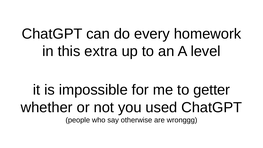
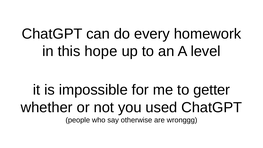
extra: extra -> hope
